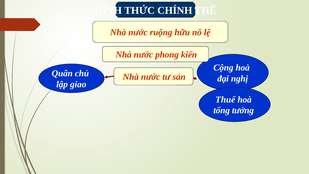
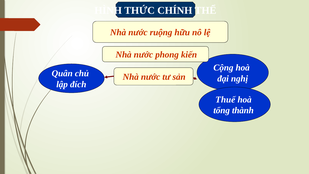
giao: giao -> đích
tưởng: tưởng -> thành
